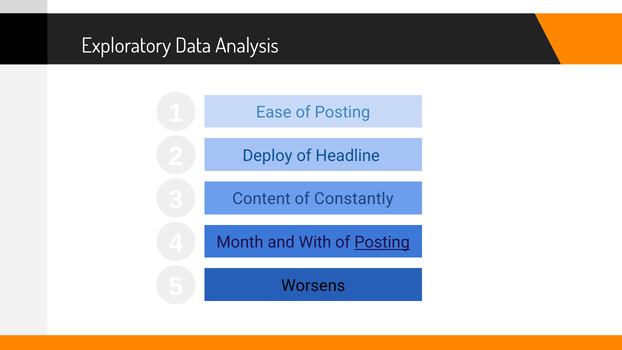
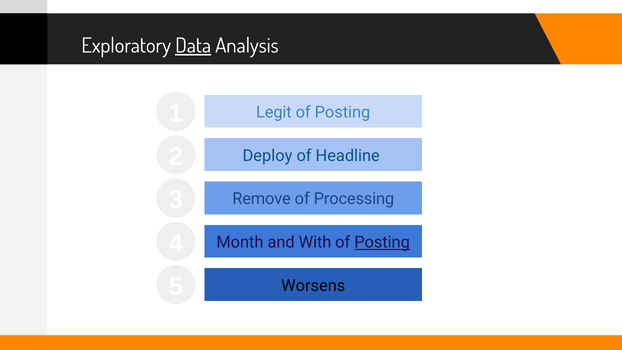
Data underline: none -> present
Ease: Ease -> Legit
Content: Content -> Remove
Constantly: Constantly -> Processing
